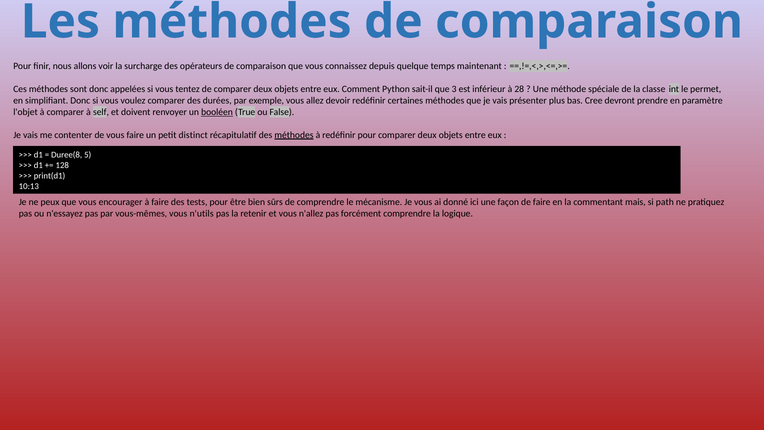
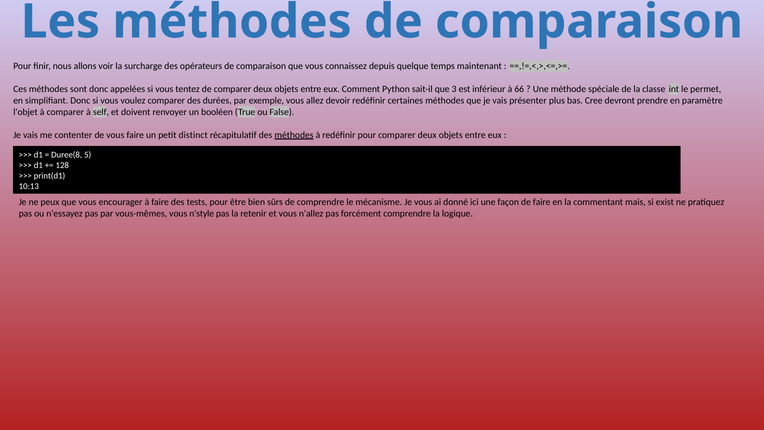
28: 28 -> 66
booléen underline: present -> none
path: path -> exist
n'utils: n'utils -> n'style
